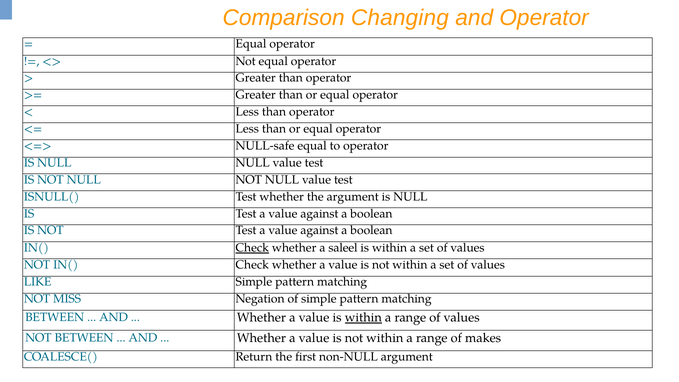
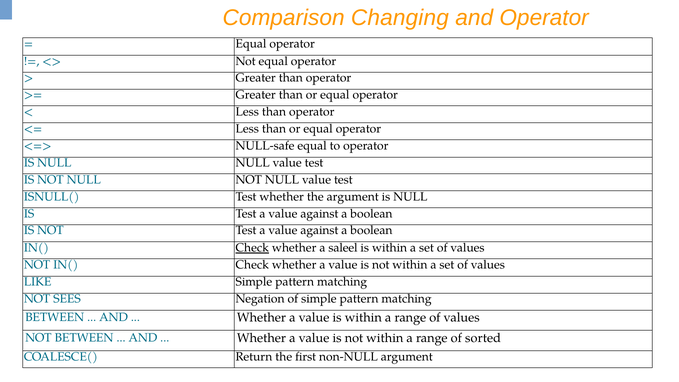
MISS: MISS -> SEES
within at (363, 317) underline: present -> none
makes: makes -> sorted
